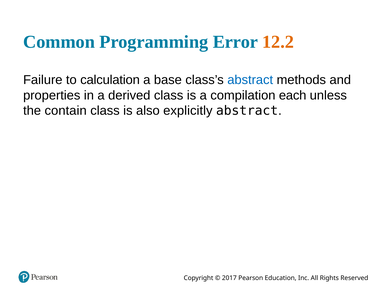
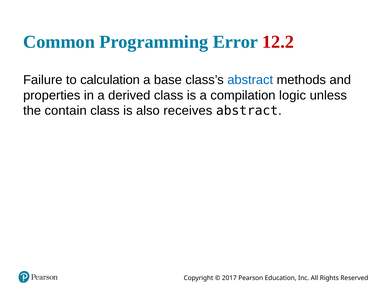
12.2 colour: orange -> red
each: each -> logic
explicitly: explicitly -> receives
